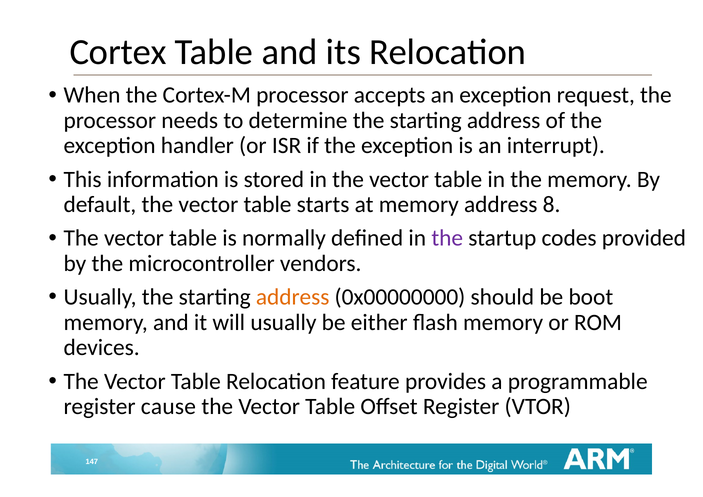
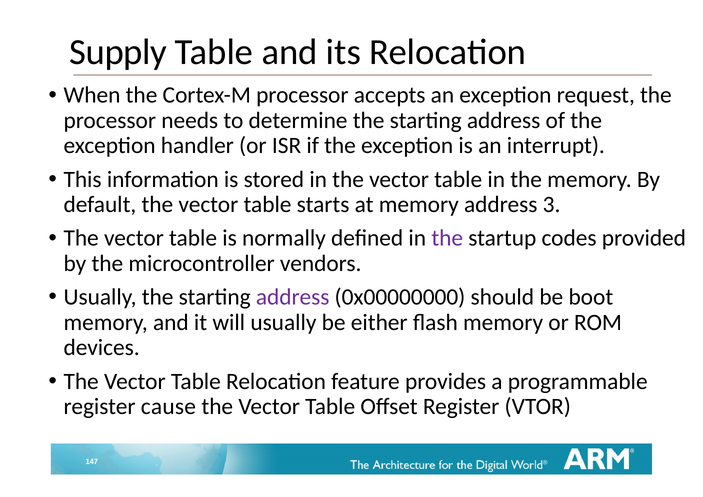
Cortex: Cortex -> Supply
8: 8 -> 3
address at (293, 297) colour: orange -> purple
